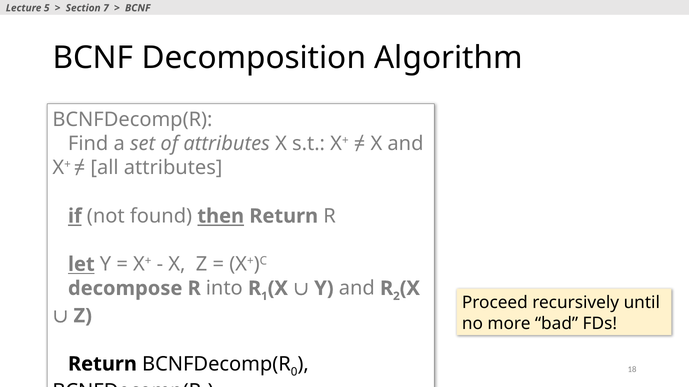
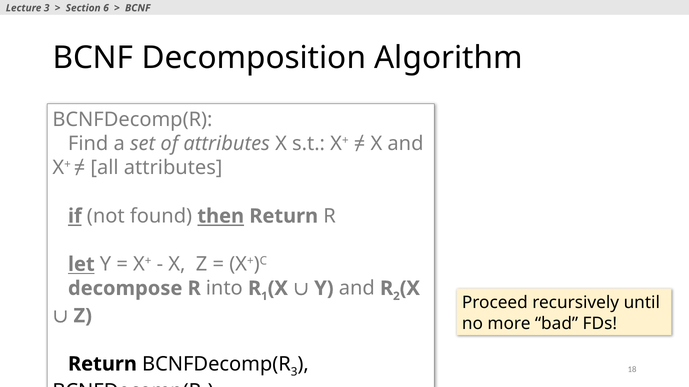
Lecture 5: 5 -> 3
7: 7 -> 6
BCNFDecomp(R 0: 0 -> 3
